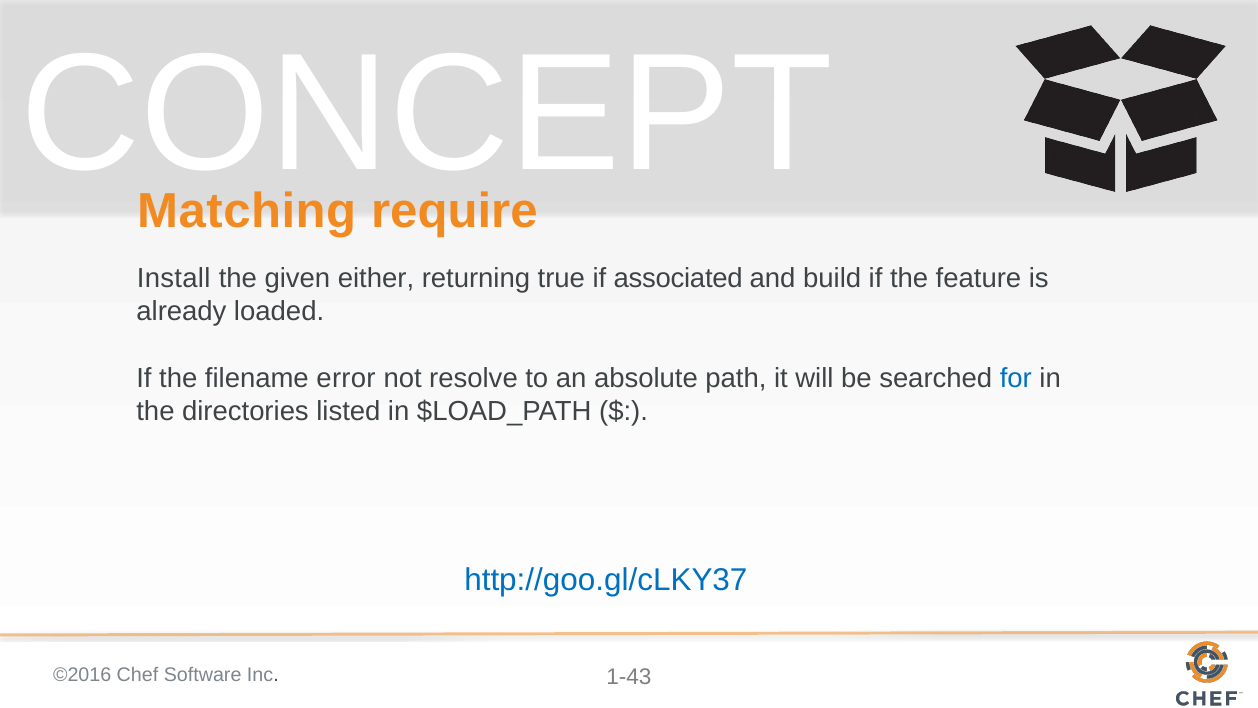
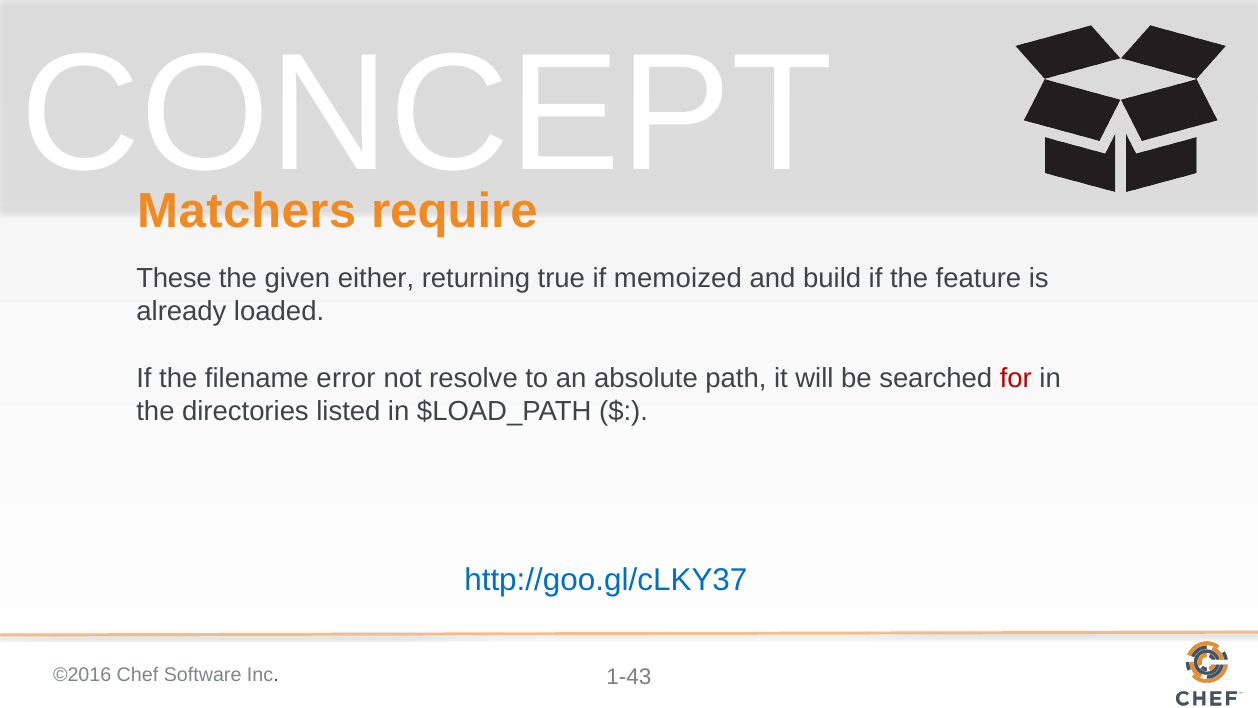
Matching: Matching -> Matchers
Install: Install -> These
associated: associated -> memoized
for colour: blue -> red
